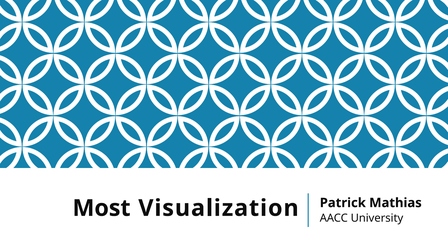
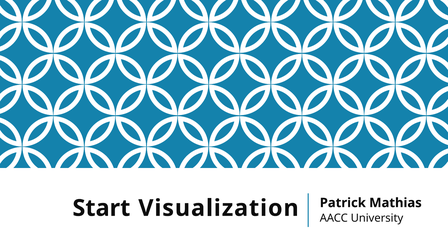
Most: Most -> Start
